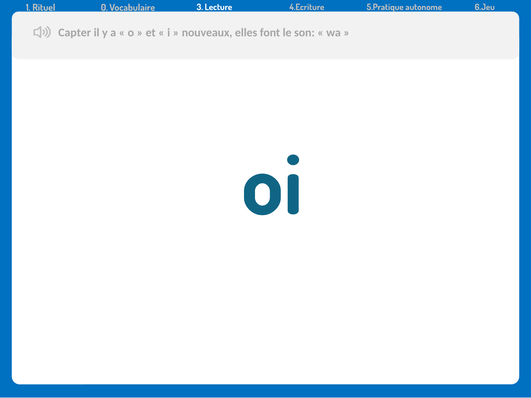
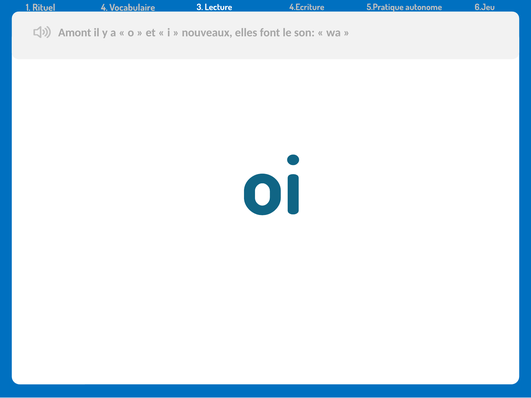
0: 0 -> 4
Capter: Capter -> Amont
